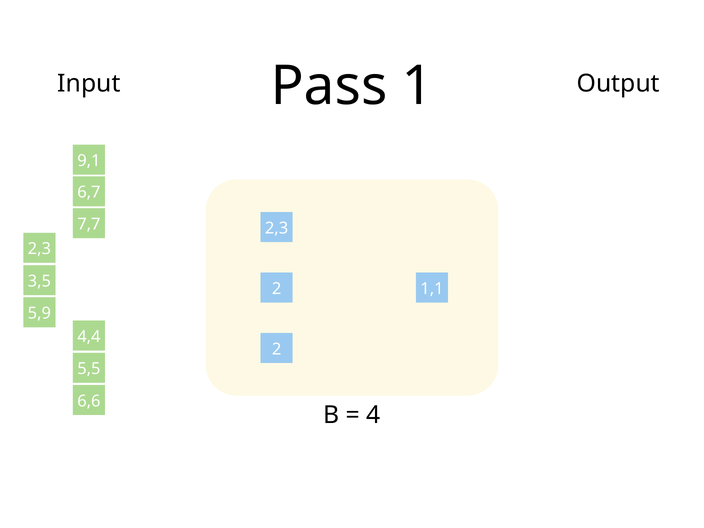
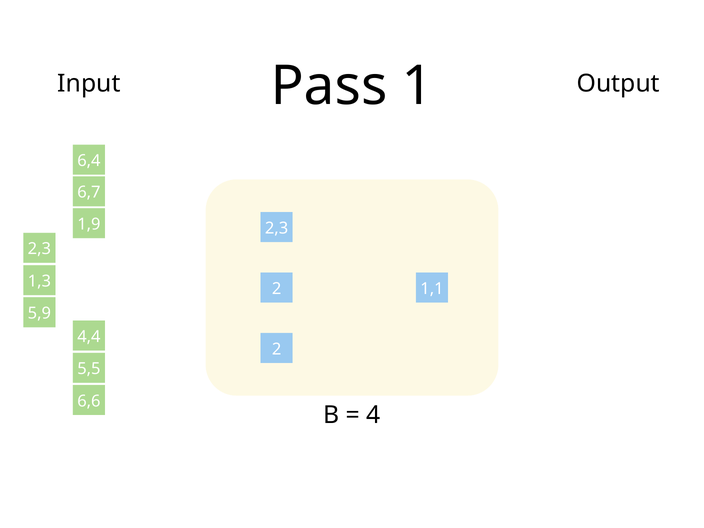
9,1: 9,1 -> 6,4
7,7: 7,7 -> 1,9
3,5: 3,5 -> 1,3
